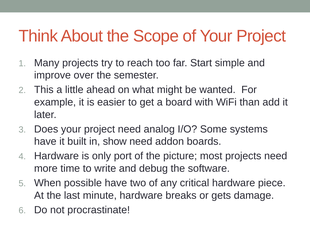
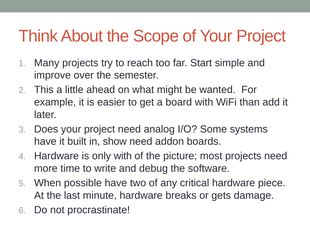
only port: port -> with
